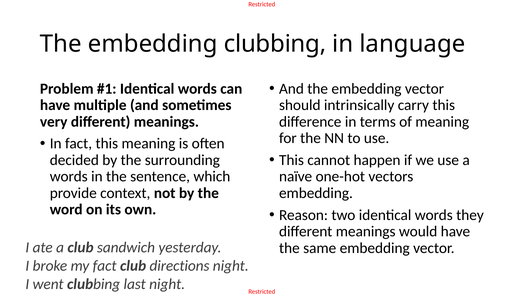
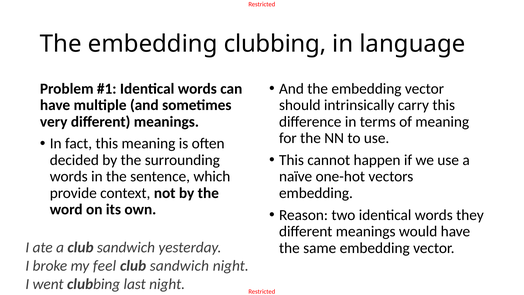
my fact: fact -> feel
directions at (179, 266): directions -> sandwich
